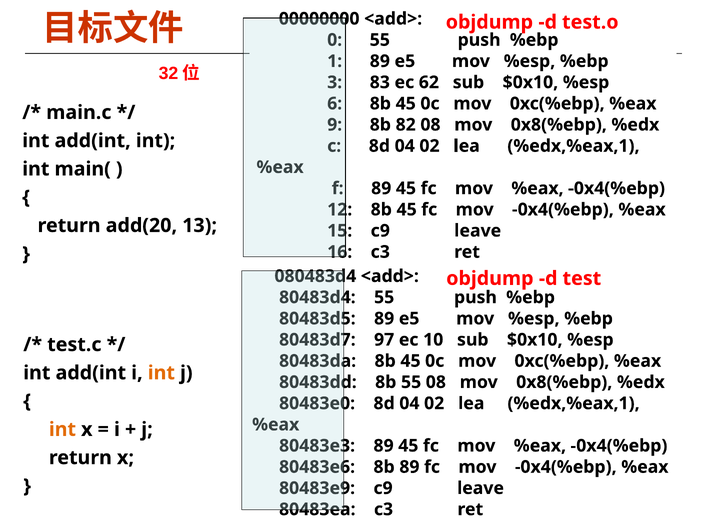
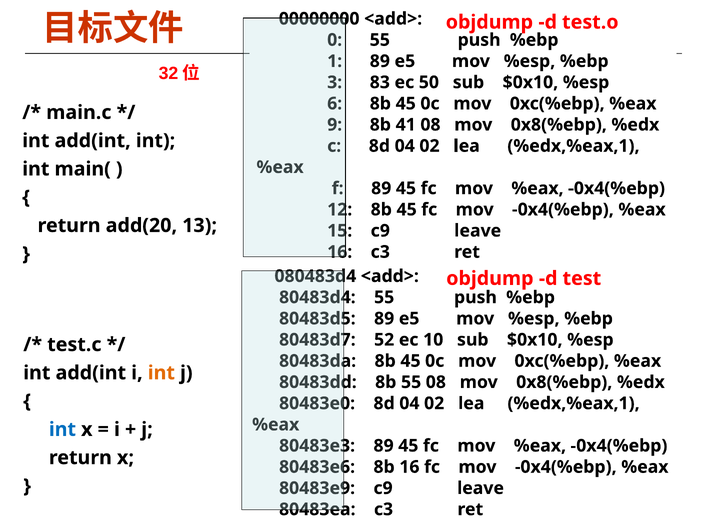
62: 62 -> 50
82: 82 -> 41
97: 97 -> 52
int at (62, 430) colour: orange -> blue
8b 89: 89 -> 16
